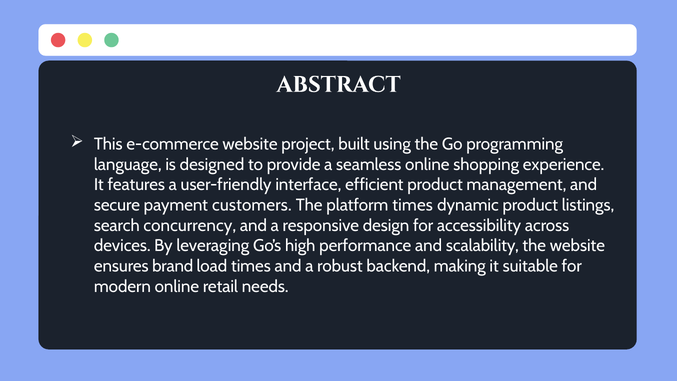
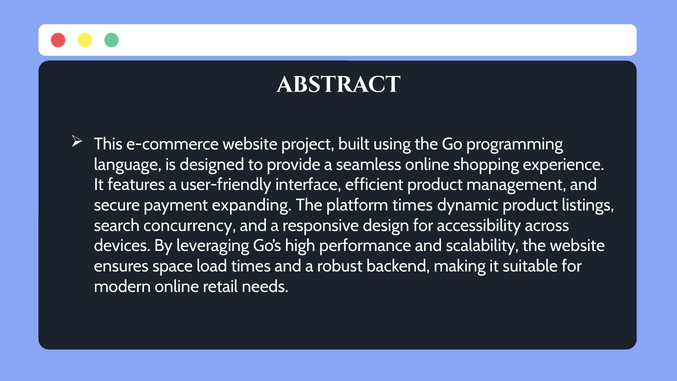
customers: customers -> expanding
brand: brand -> space
